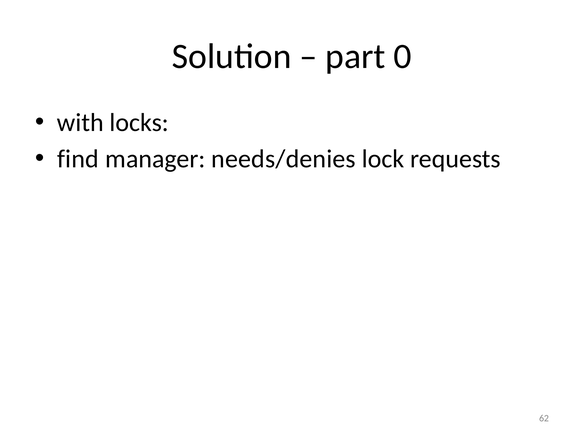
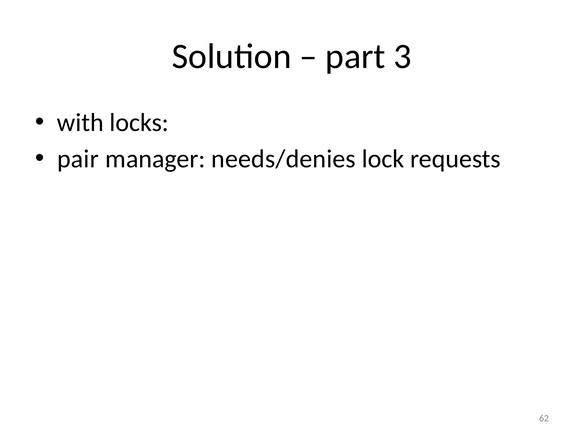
0: 0 -> 3
find: find -> pair
